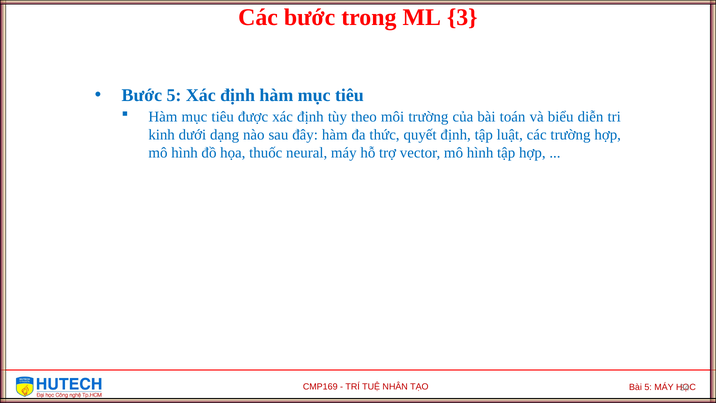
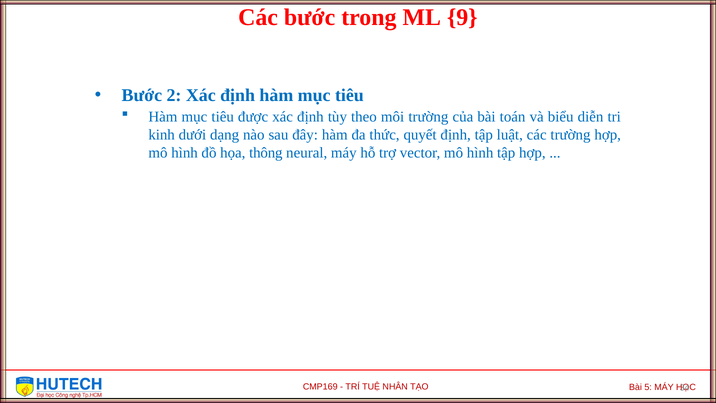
3: 3 -> 9
Bước 5: 5 -> 2
thuốc: thuốc -> thông
